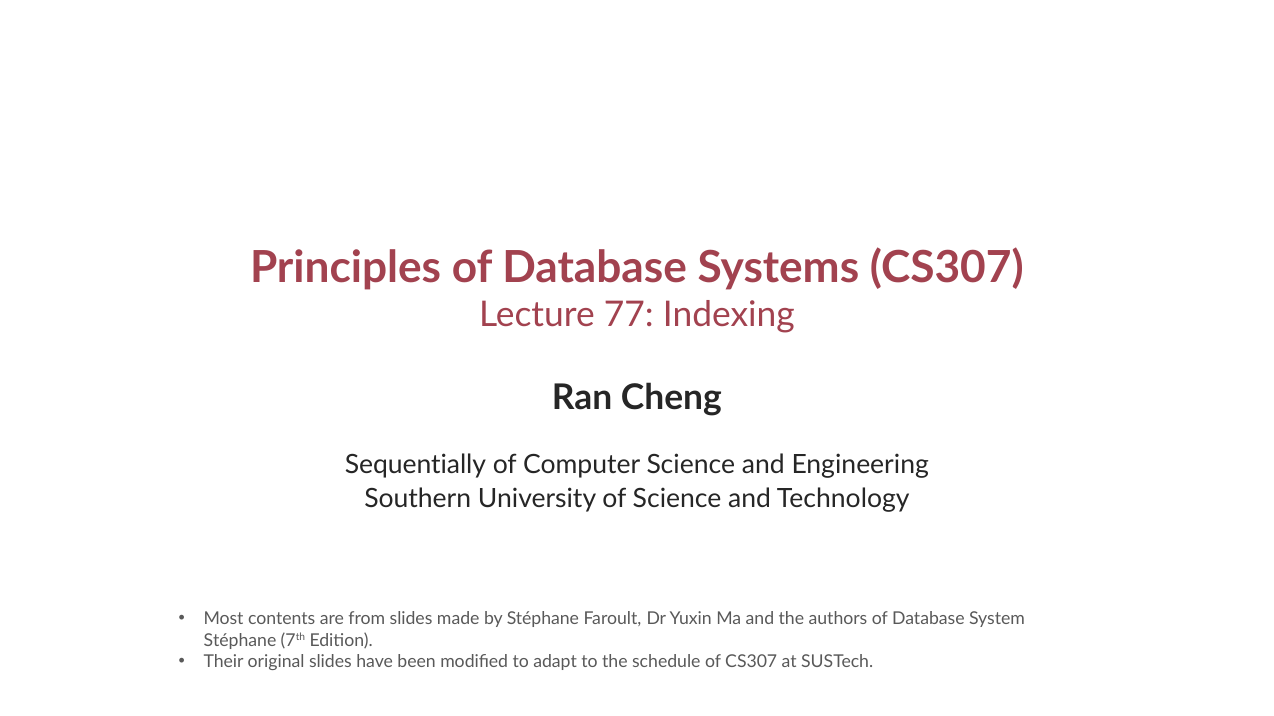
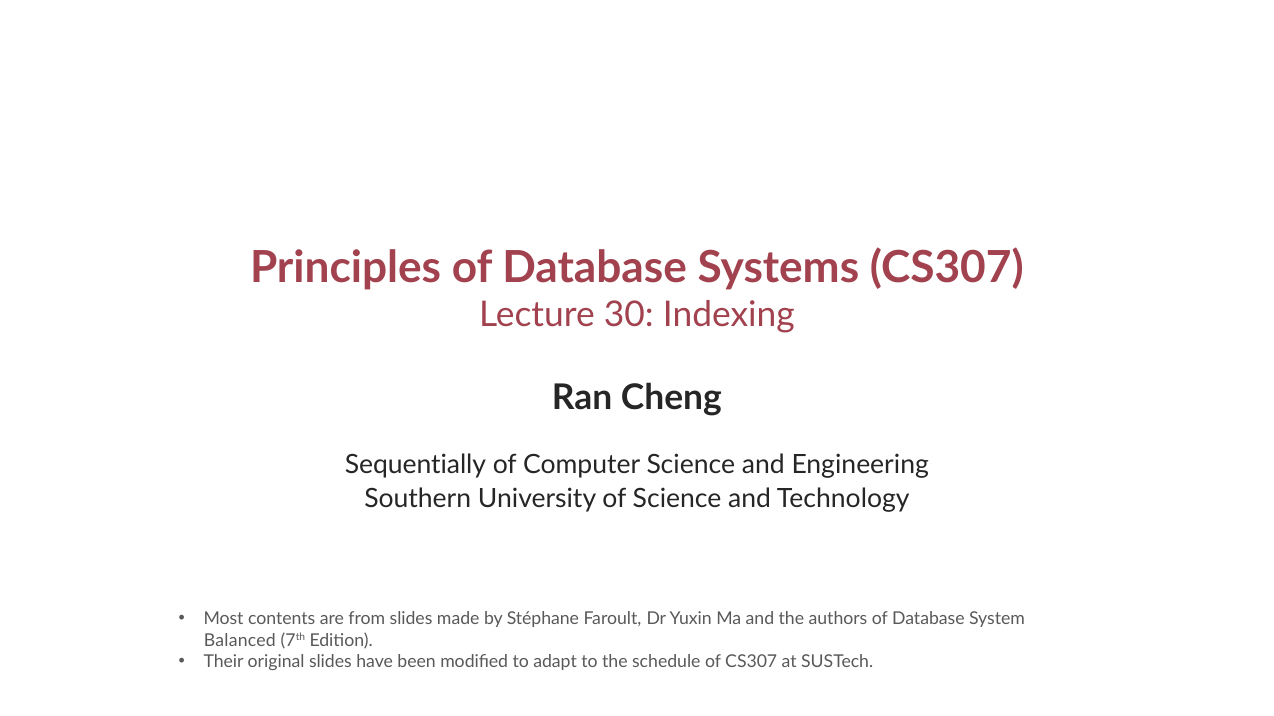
77: 77 -> 30
Stéphane at (240, 641): Stéphane -> Balanced
